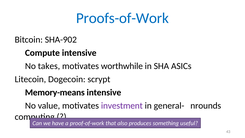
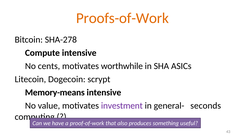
Proofs-of-Work colour: blue -> orange
SHA-902: SHA-902 -> SHA-278
takes: takes -> cents
nrounds: nrounds -> seconds
